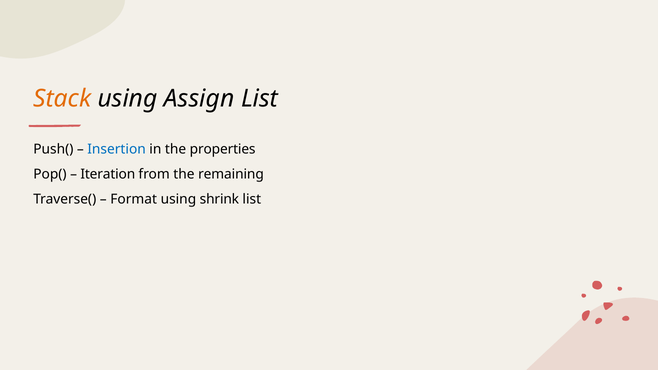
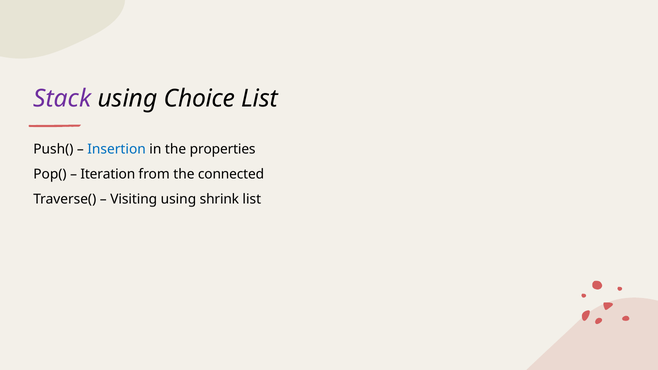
Stack colour: orange -> purple
Assign: Assign -> Choice
remaining: remaining -> connected
Format: Format -> Visiting
